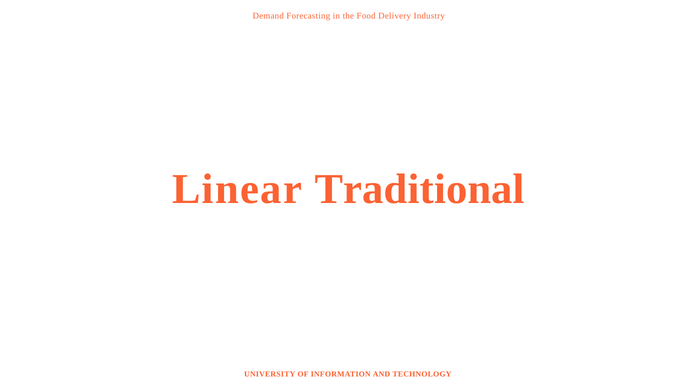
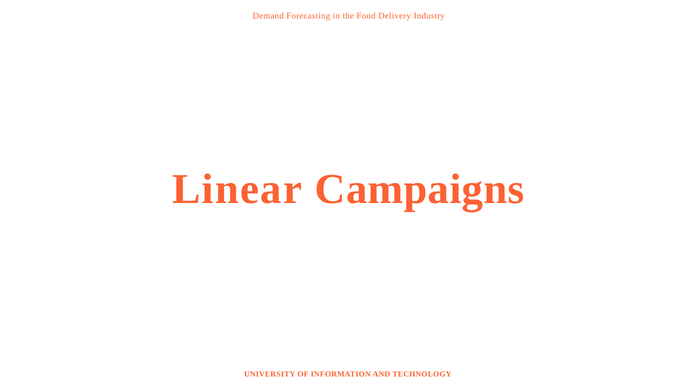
Traditional: Traditional -> Campaigns
